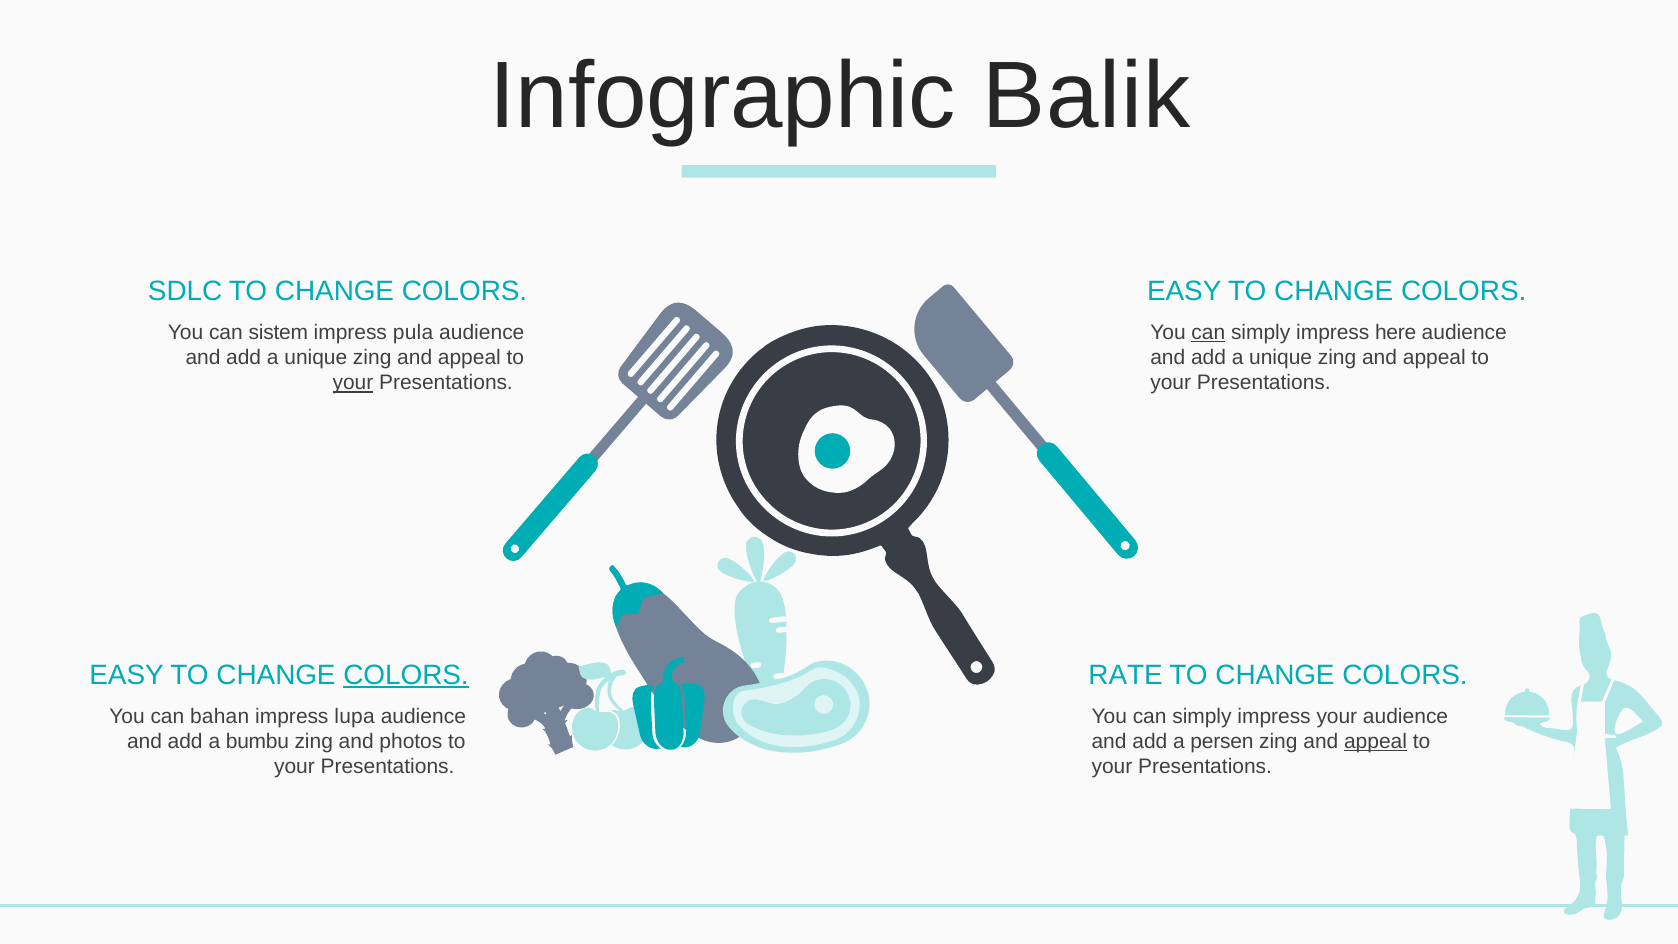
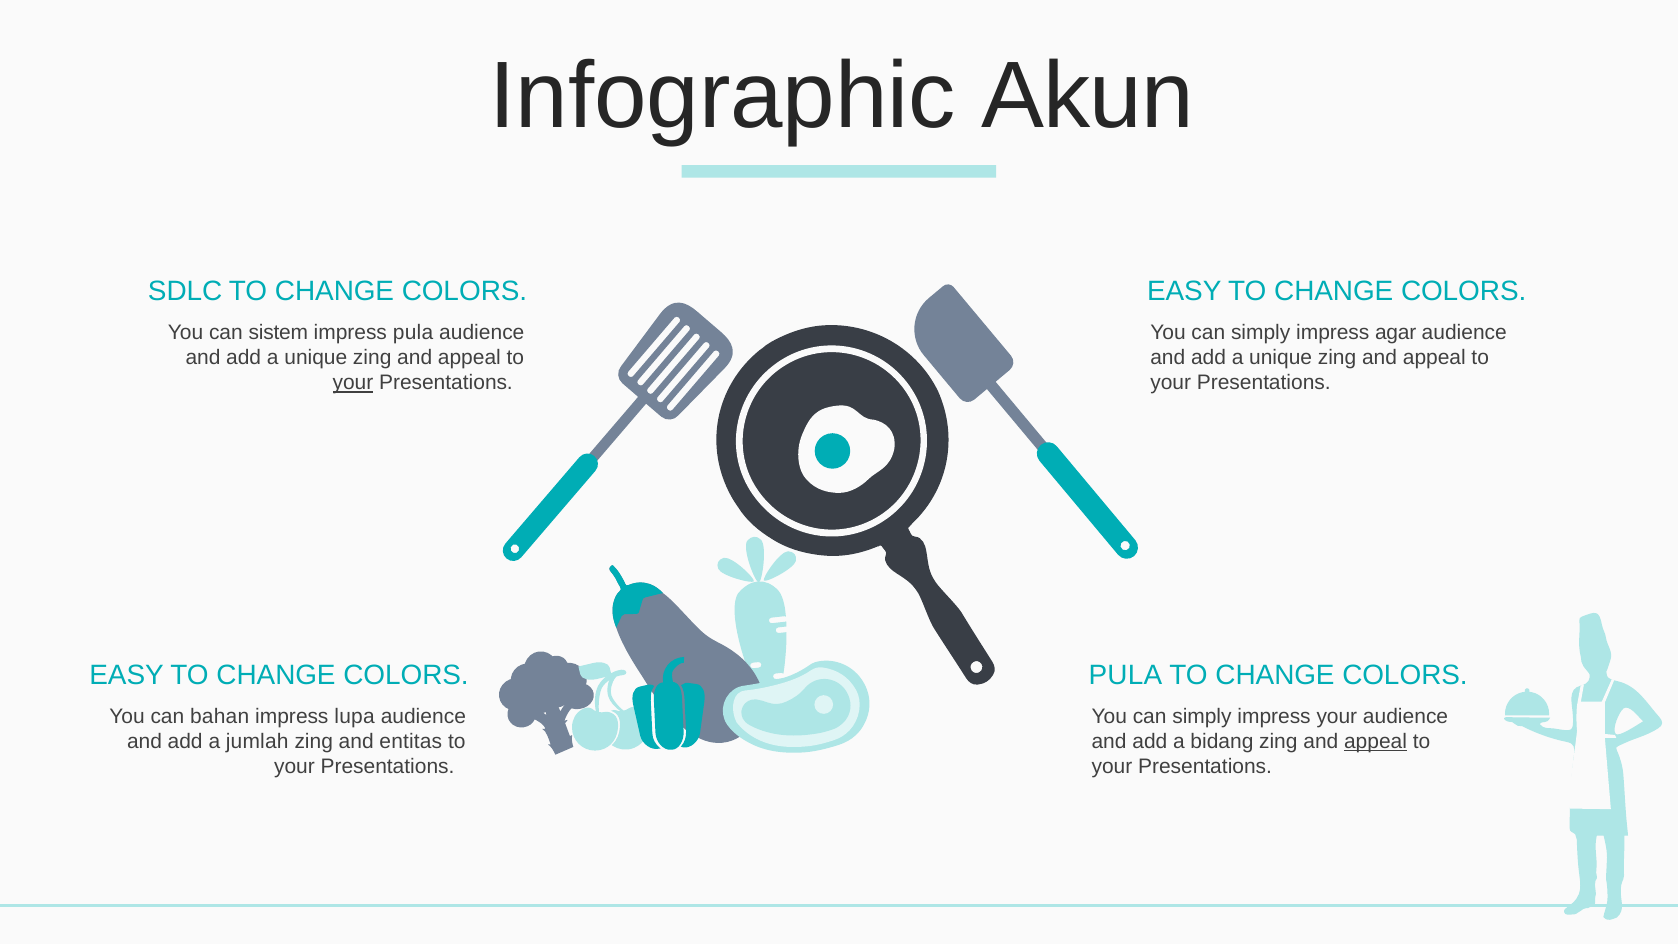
Balik: Balik -> Akun
can at (1208, 332) underline: present -> none
here: here -> agar
COLORS at (406, 675) underline: present -> none
RATE at (1126, 675): RATE -> PULA
bumbu: bumbu -> jumlah
photos: photos -> entitas
persen: persen -> bidang
